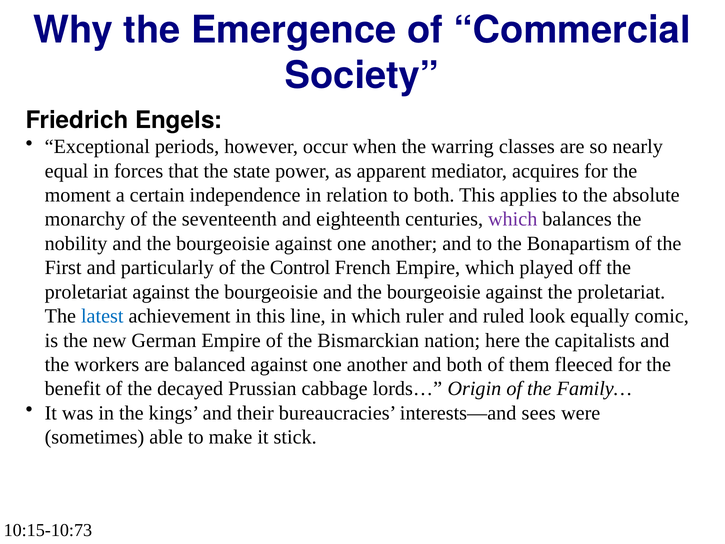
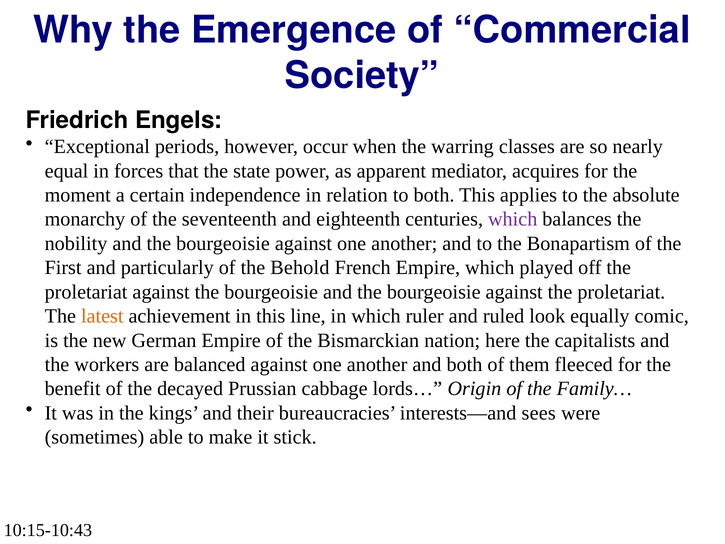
Control: Control -> Behold
latest colour: blue -> orange
10:15-10:73: 10:15-10:73 -> 10:15-10:43
